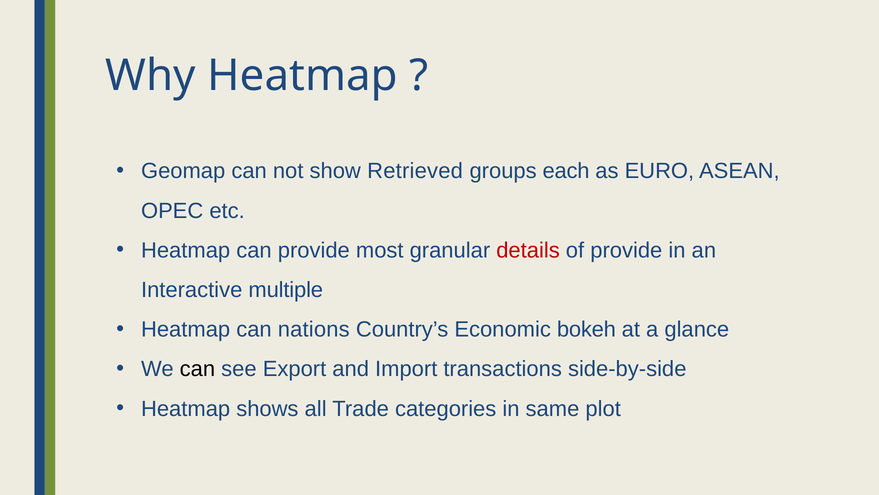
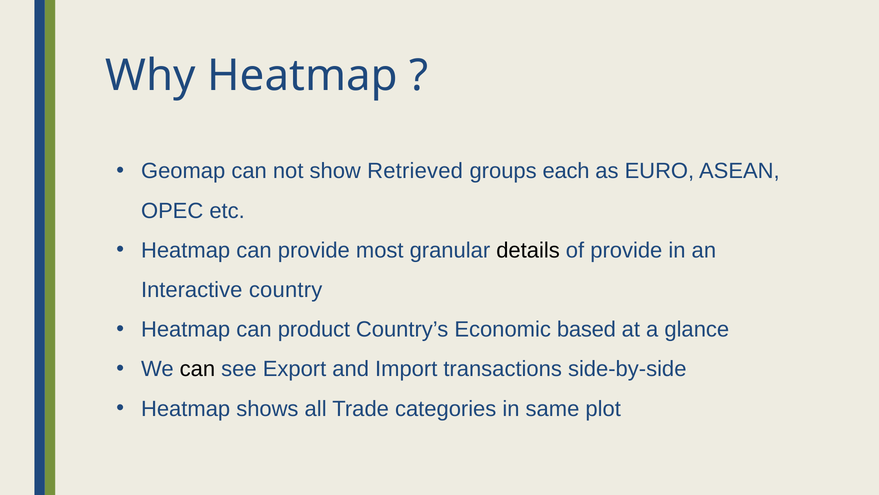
details colour: red -> black
multiple: multiple -> country
nations: nations -> product
bokeh: bokeh -> based
